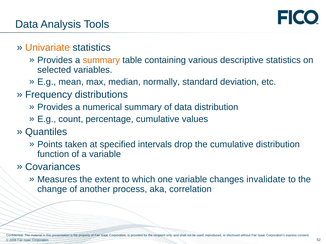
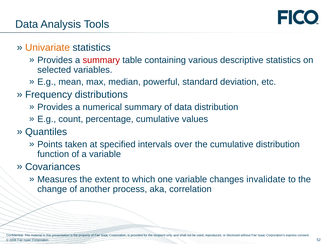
summary at (101, 60) colour: orange -> red
normally: normally -> powerful
drop: drop -> over
